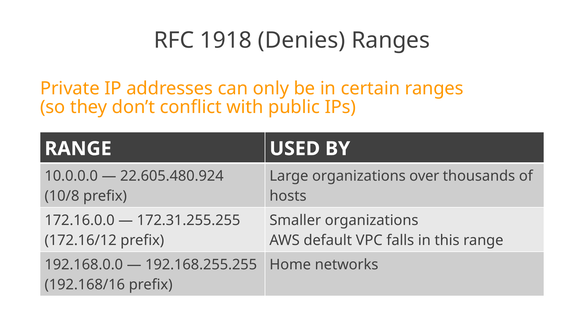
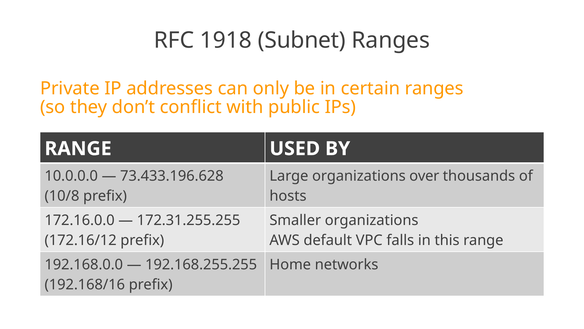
Denies: Denies -> Subnet
22.605.480.924: 22.605.480.924 -> 73.433.196.628
